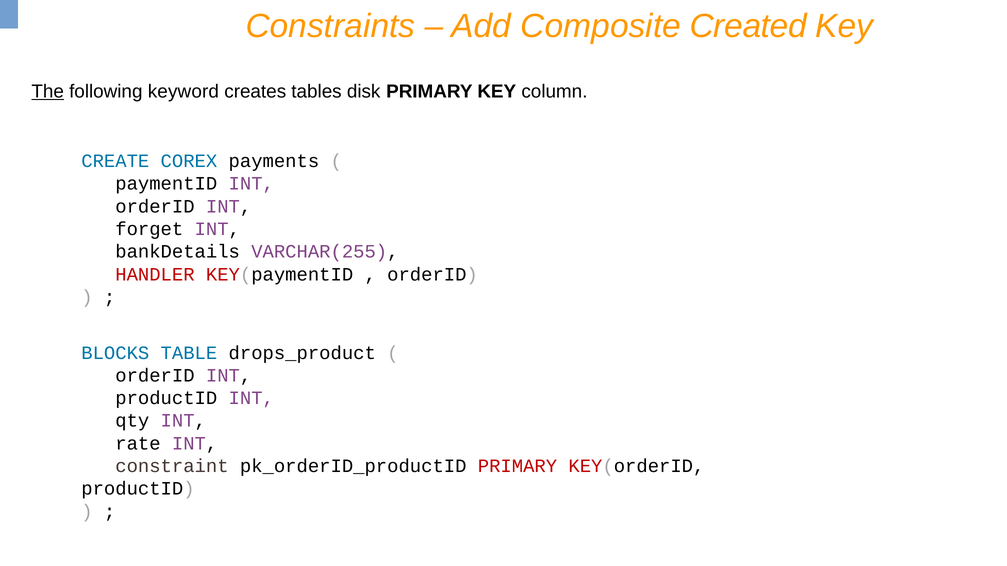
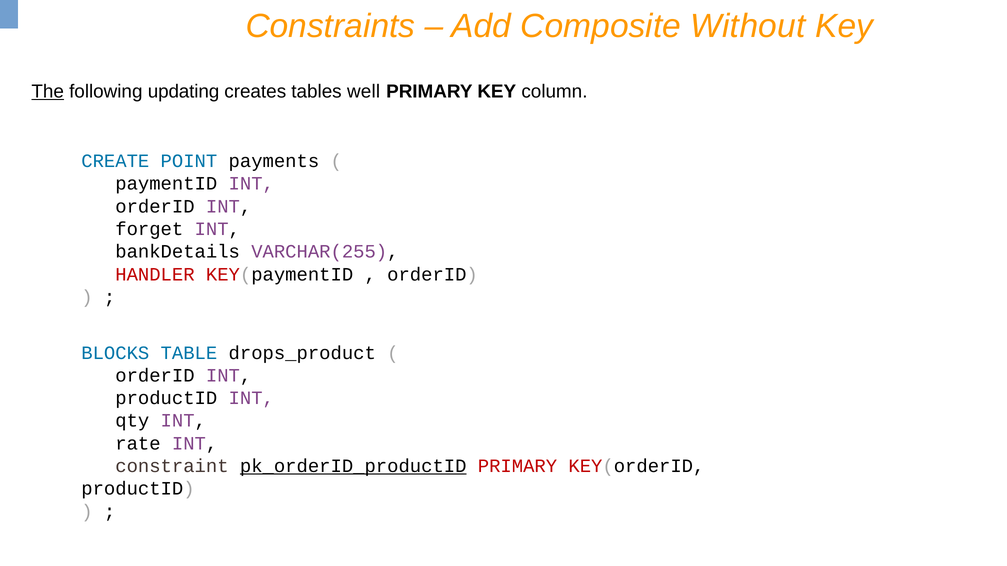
Created: Created -> Without
keyword: keyword -> updating
disk: disk -> well
COREX: COREX -> POINT
pk_orderID_productID underline: none -> present
